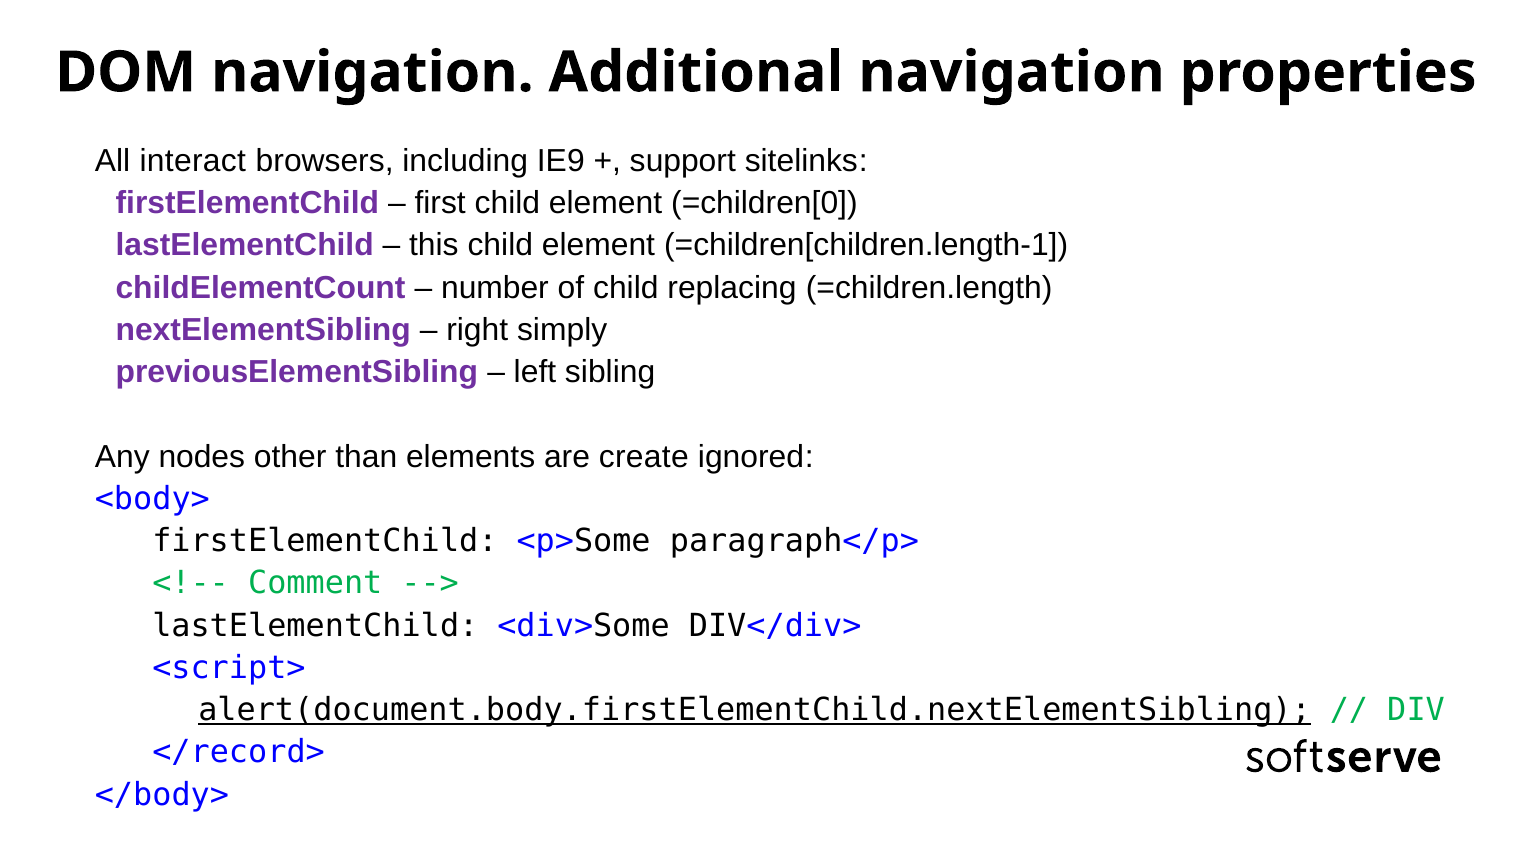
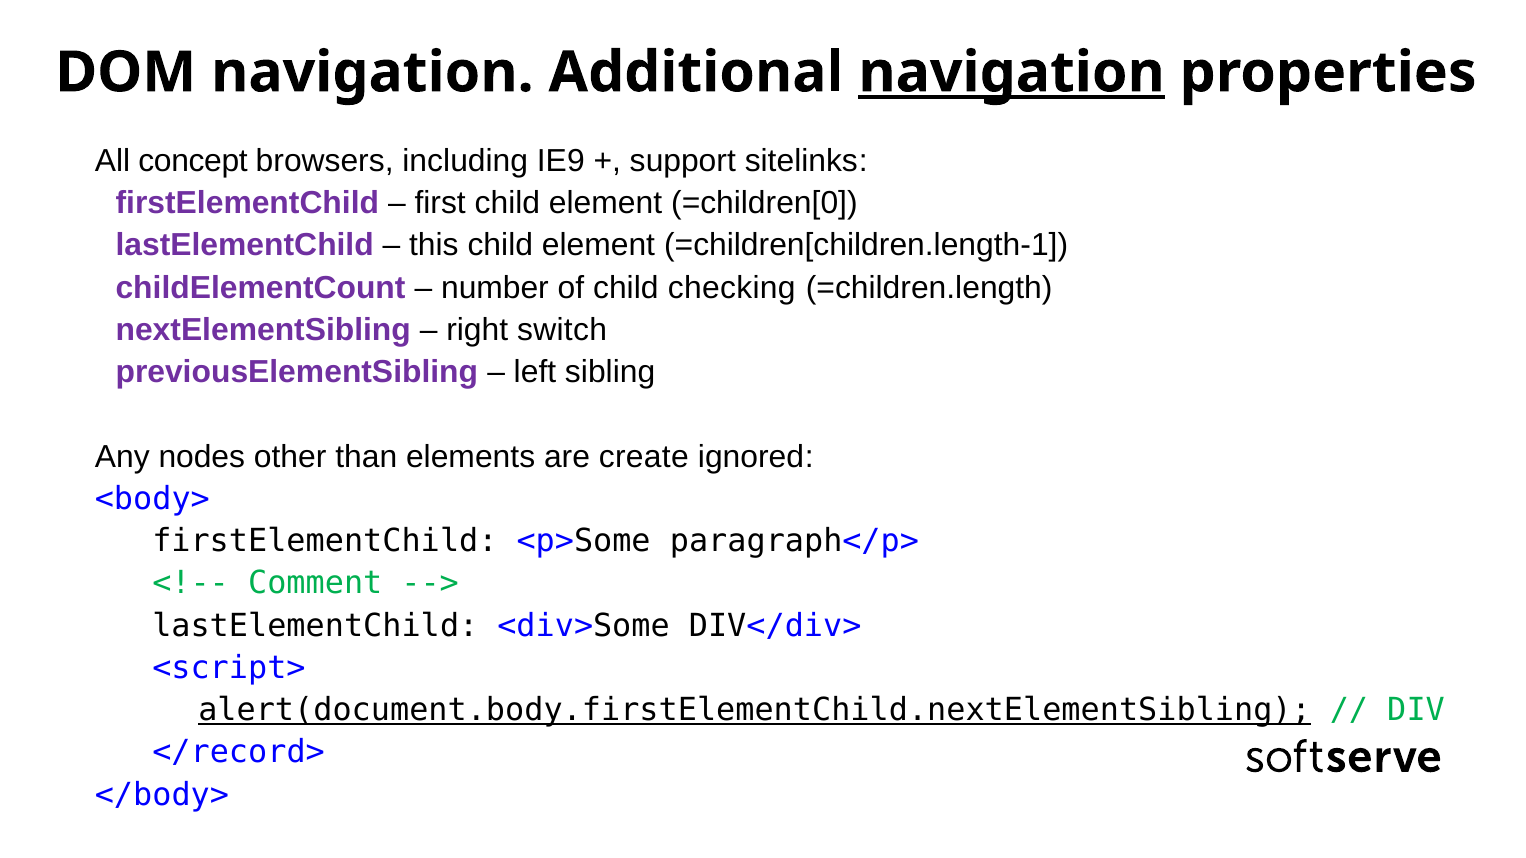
navigation at (1012, 73) underline: none -> present
interact: interact -> concept
replacing: replacing -> checking
simply: simply -> switch
